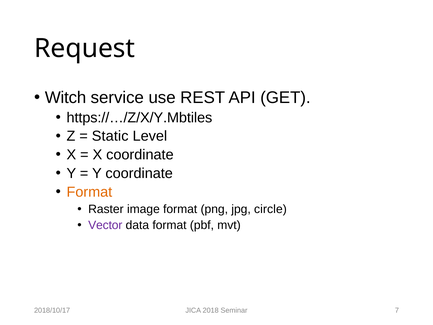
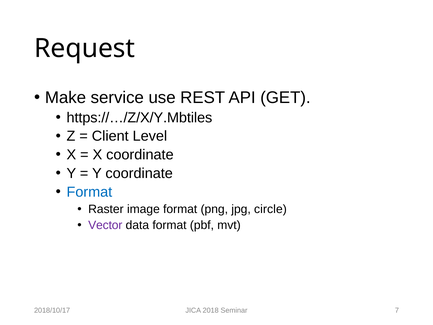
Witch: Witch -> Make
Static: Static -> Client
Format at (89, 192) colour: orange -> blue
